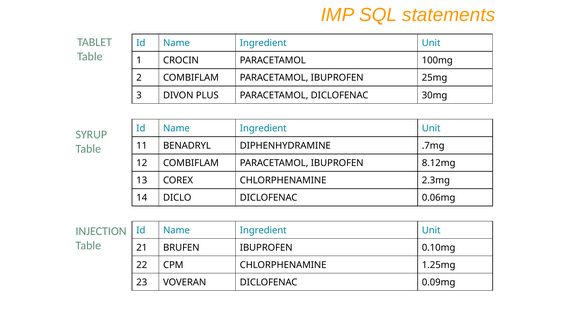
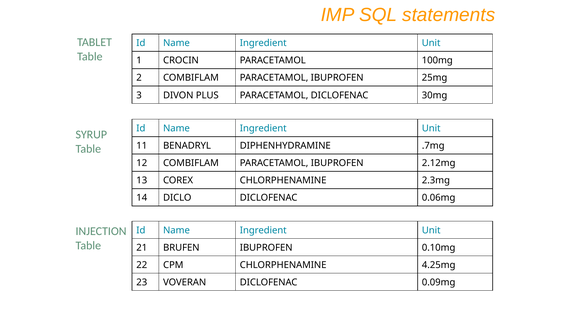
8.12mg: 8.12mg -> 2.12mg
1.25mg: 1.25mg -> 4.25mg
